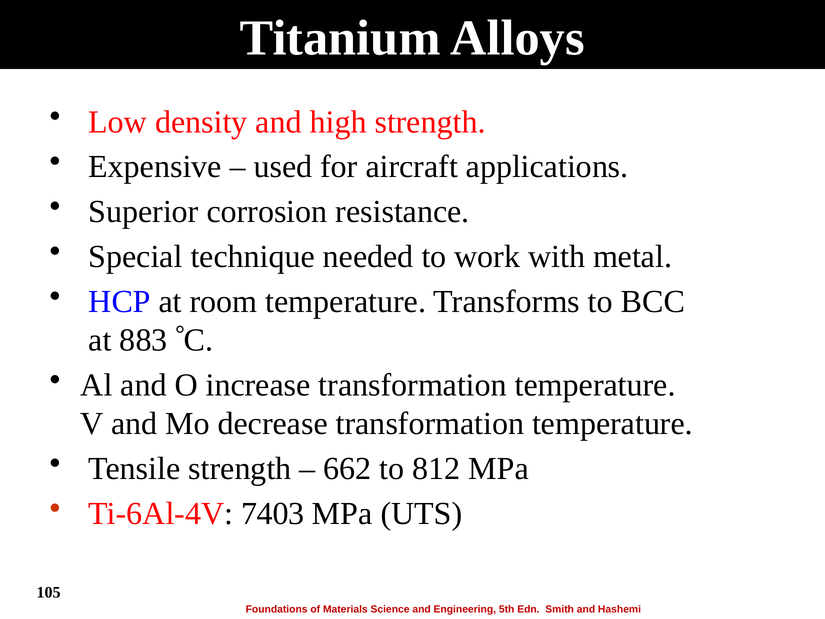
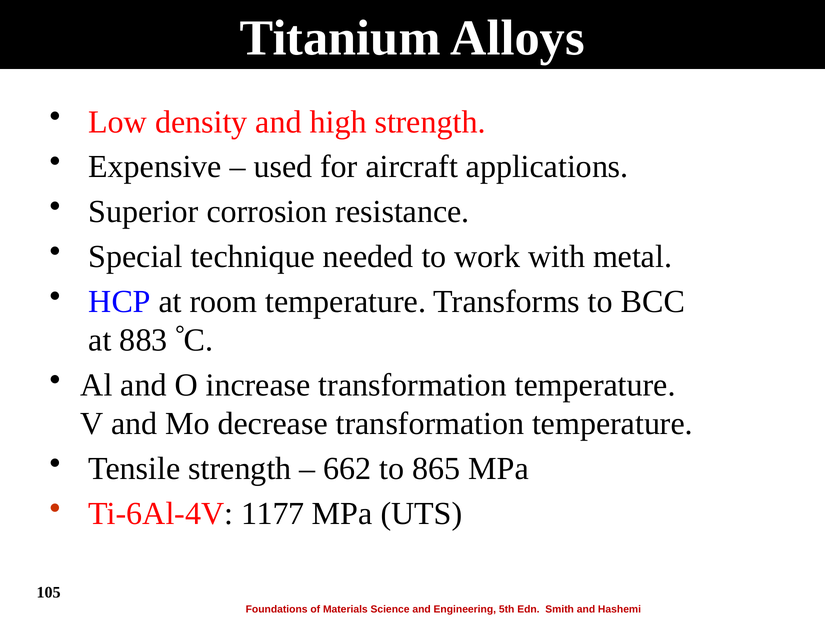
812: 812 -> 865
7403: 7403 -> 1177
